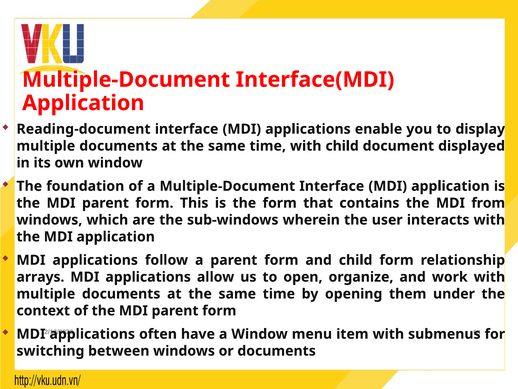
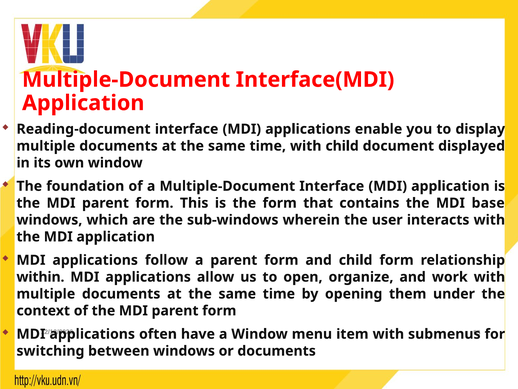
from: from -> base
arrays: arrays -> within
